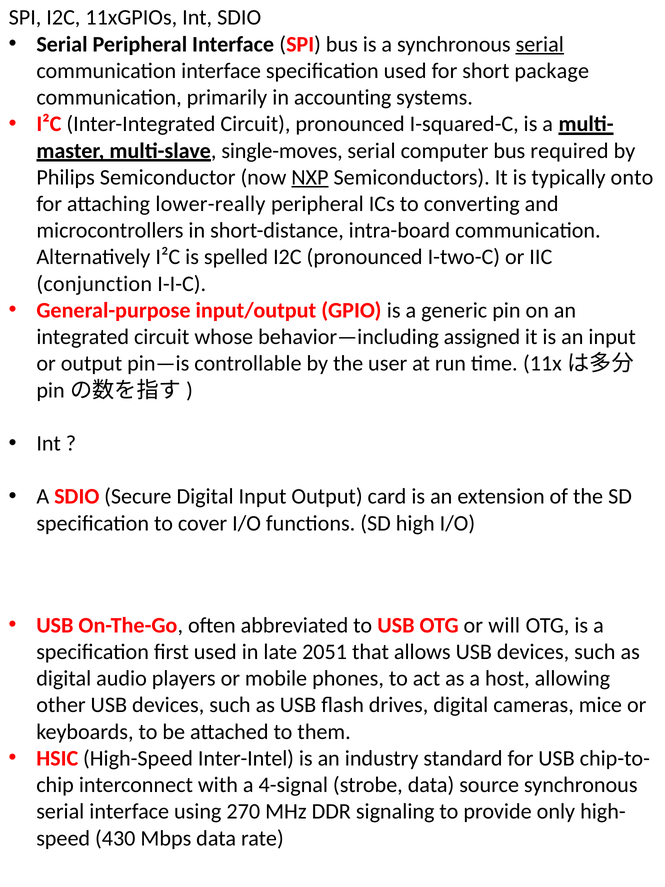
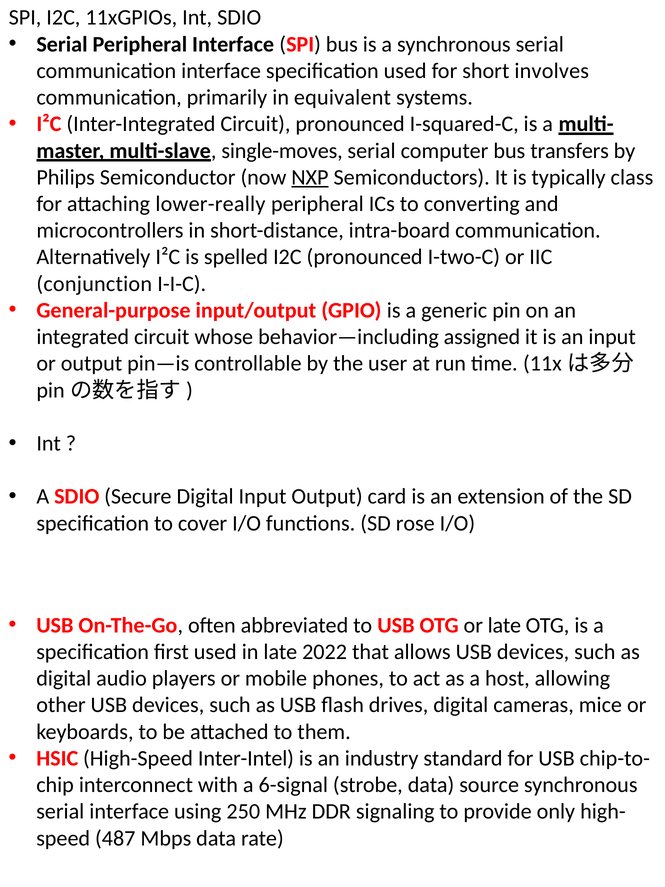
serial at (540, 44) underline: present -> none
package: package -> involves
accounting: accounting -> equivalent
required: required -> transfers
onto: onto -> class
high: high -> rose
or will: will -> late
2051: 2051 -> 2022
4-signal: 4-signal -> 6-signal
270: 270 -> 250
430: 430 -> 487
